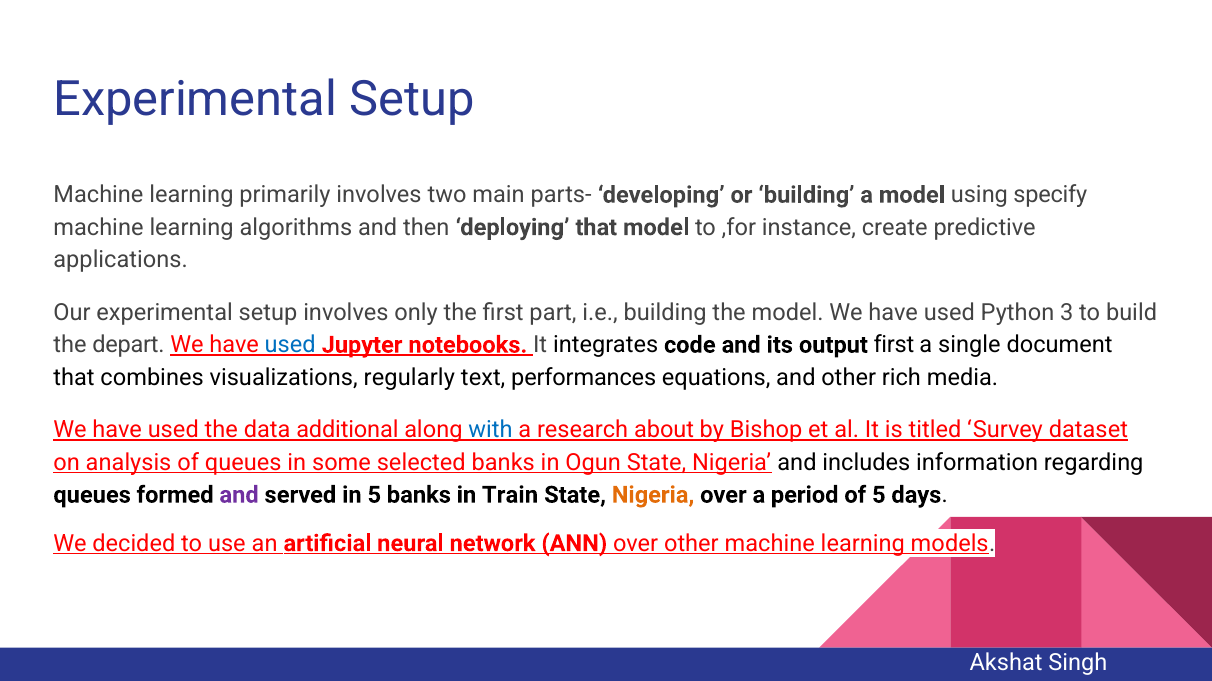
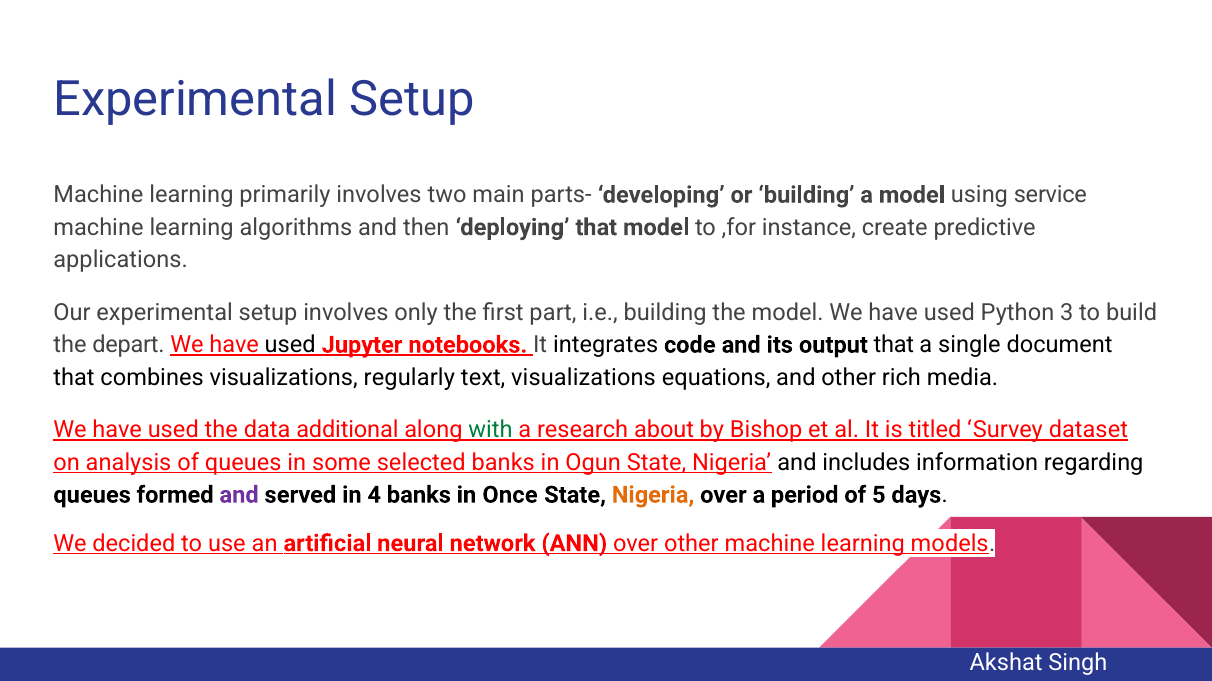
specify: specify -> service
used at (290, 345) colour: blue -> black
output first: first -> that
text performances: performances -> visualizations
with colour: blue -> green
in 5: 5 -> 4
Train: Train -> Once
